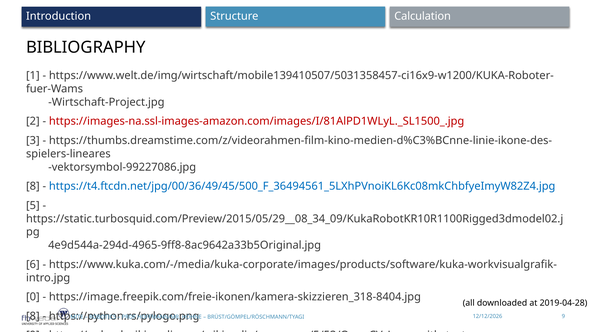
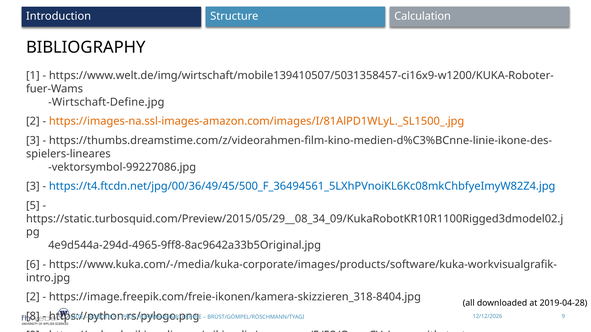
Wirtschaft-Project.jpg: Wirtschaft-Project.jpg -> Wirtschaft-Define.jpg
https://images-na.ssl-images-amazon.com/images/I/81AlPD1WLyL._SL1500_.jpg colour: red -> orange
8 at (33, 187): 8 -> 3
0 at (33, 297): 0 -> 2
